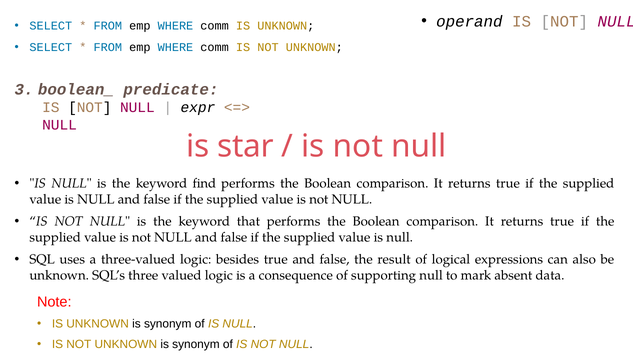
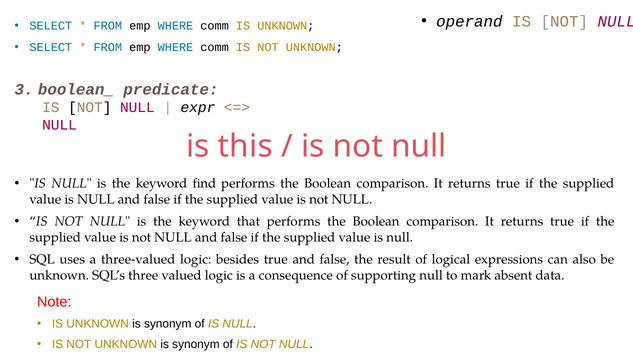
star: star -> this
